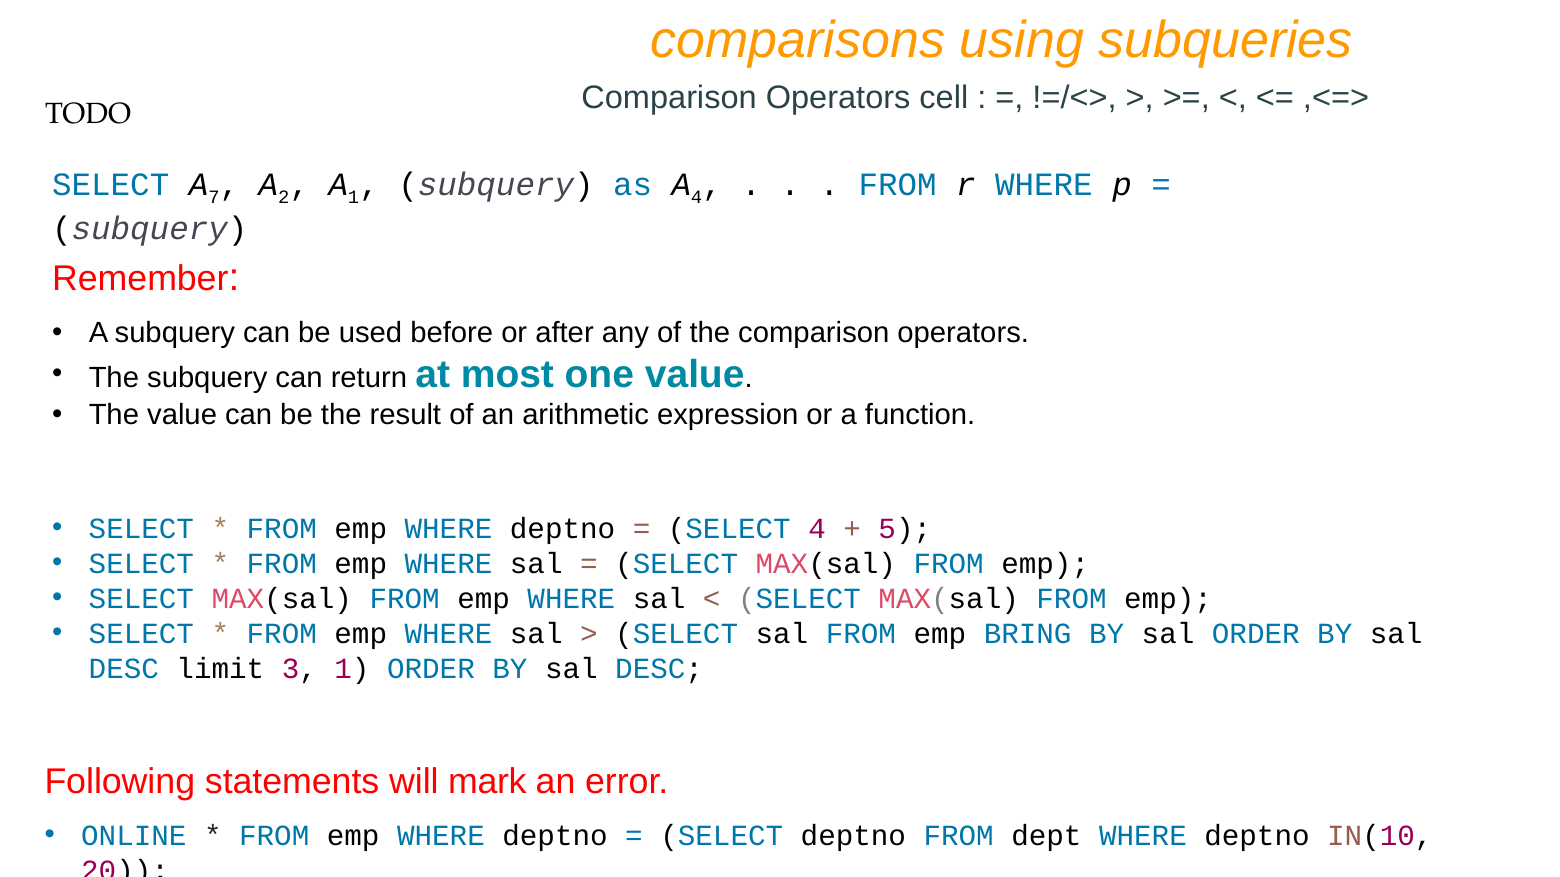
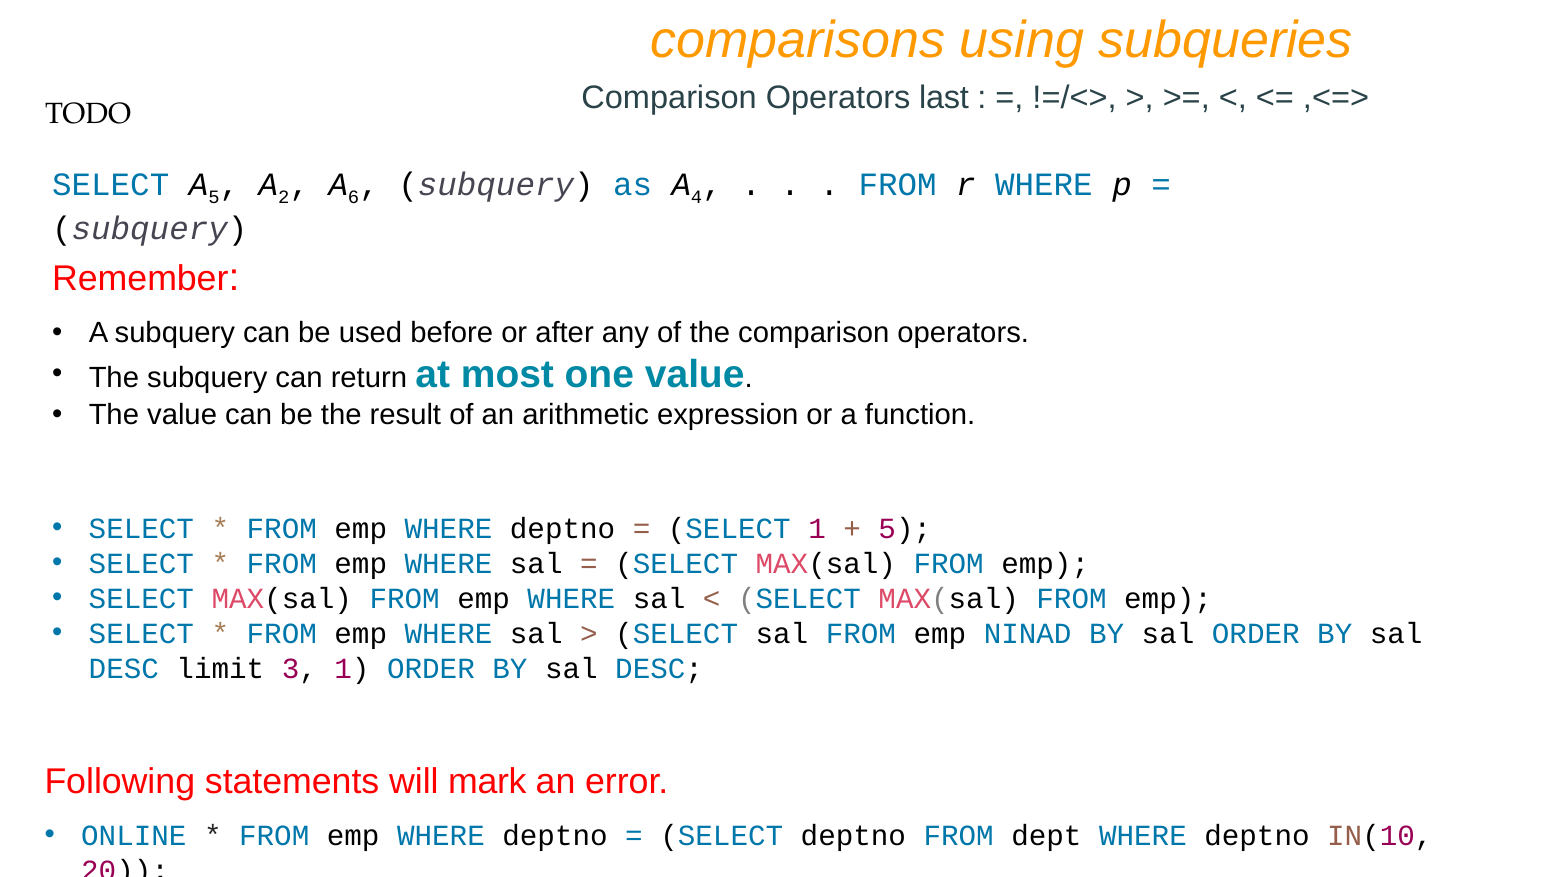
cell: cell -> last
A 7: 7 -> 5
A 1: 1 -> 6
SELECT 4: 4 -> 1
BRING: BRING -> NINAD
